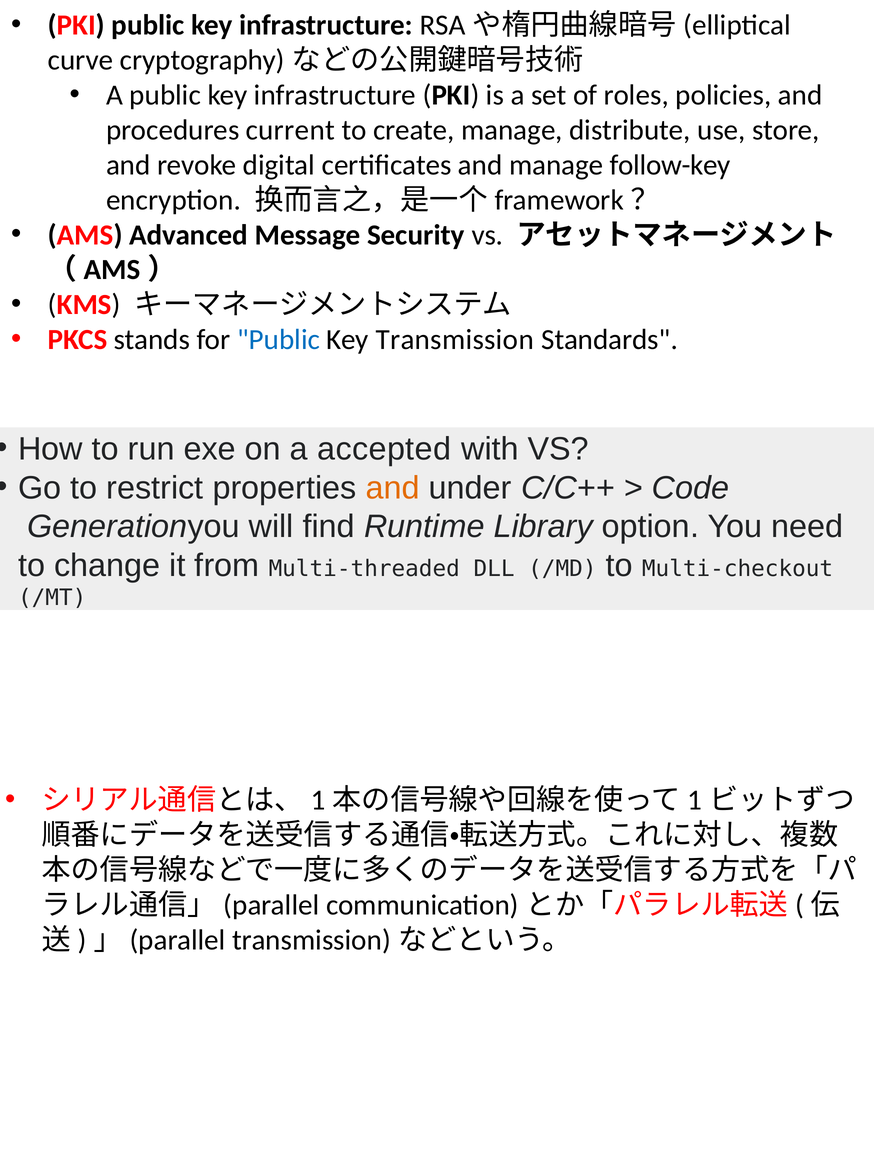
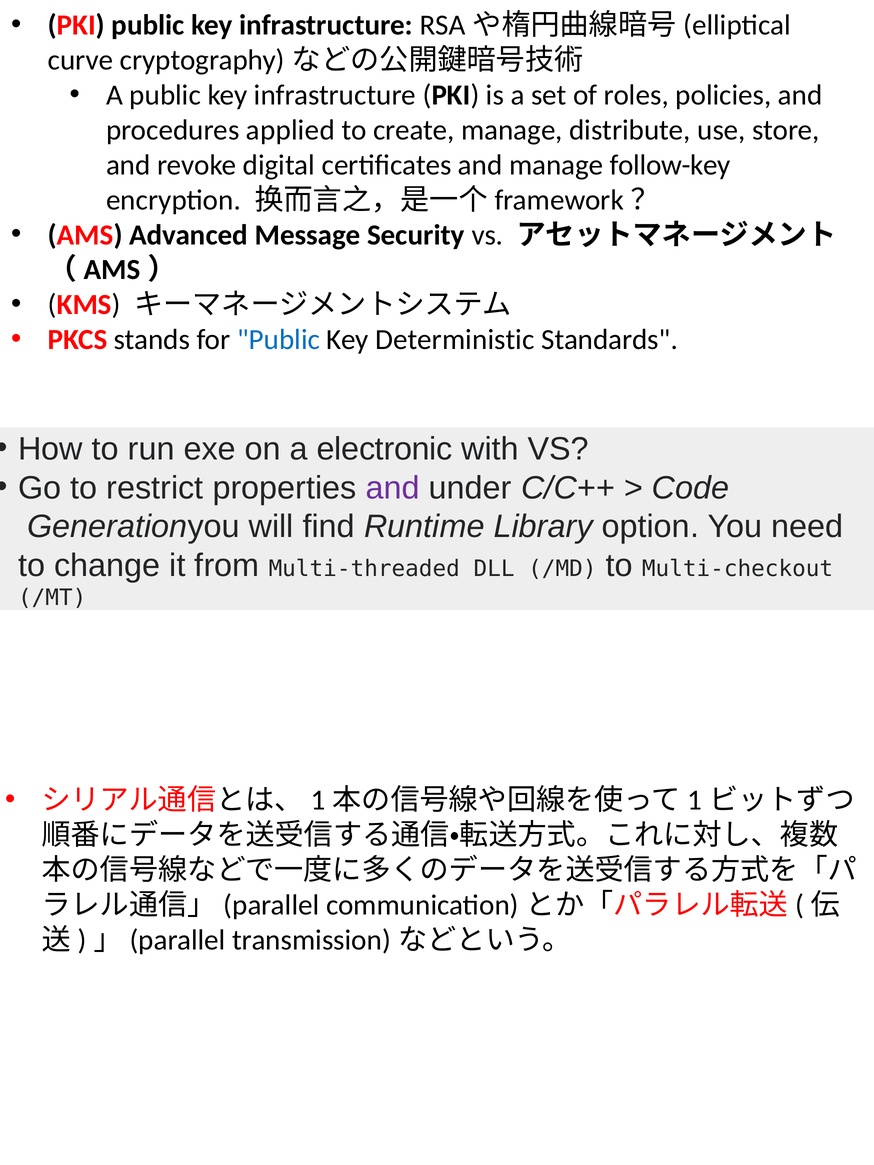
current: current -> applied
Transmission: Transmission -> Deterministic
accepted: accepted -> electronic
and at (393, 488) colour: orange -> purple
